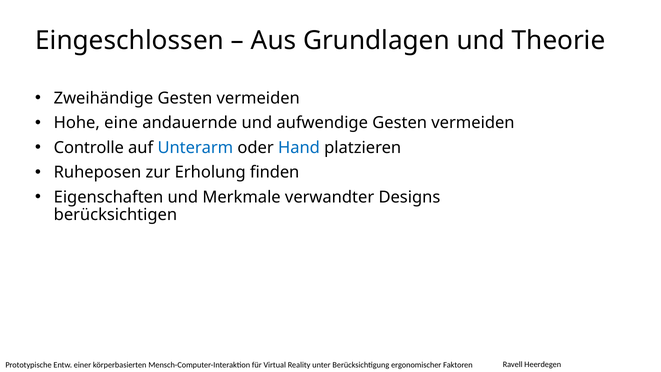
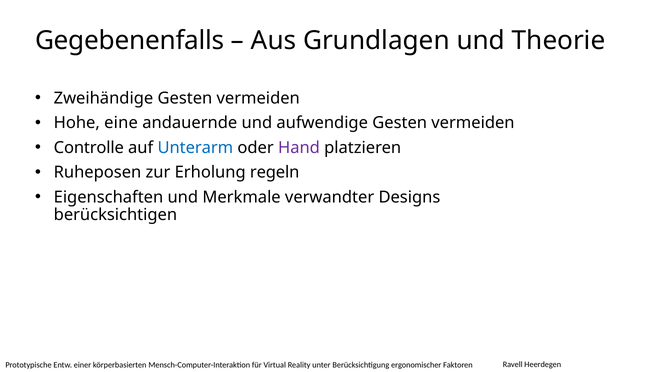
Eingeschlossen: Eingeschlossen -> Gegebenenfalls
Hand colour: blue -> purple
finden: finden -> regeln
